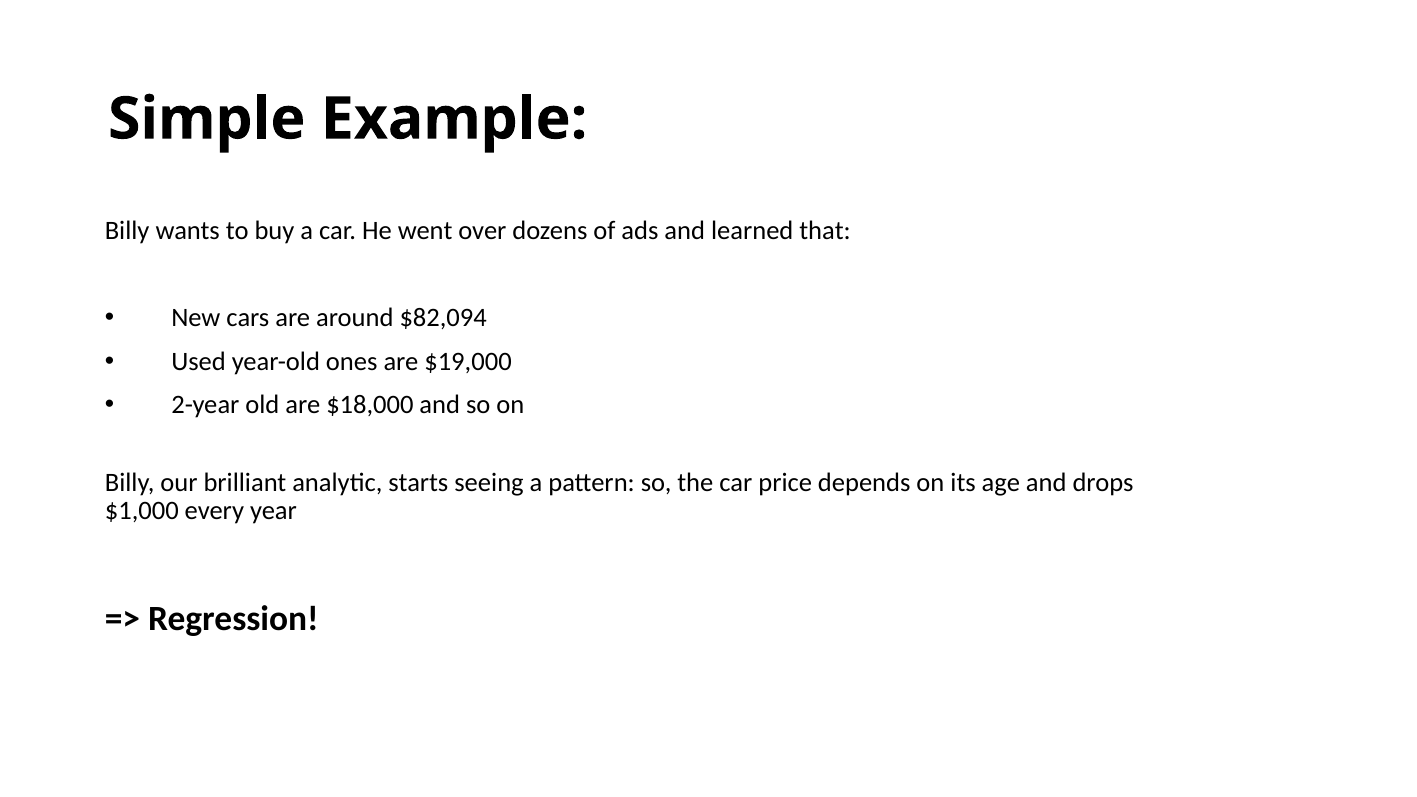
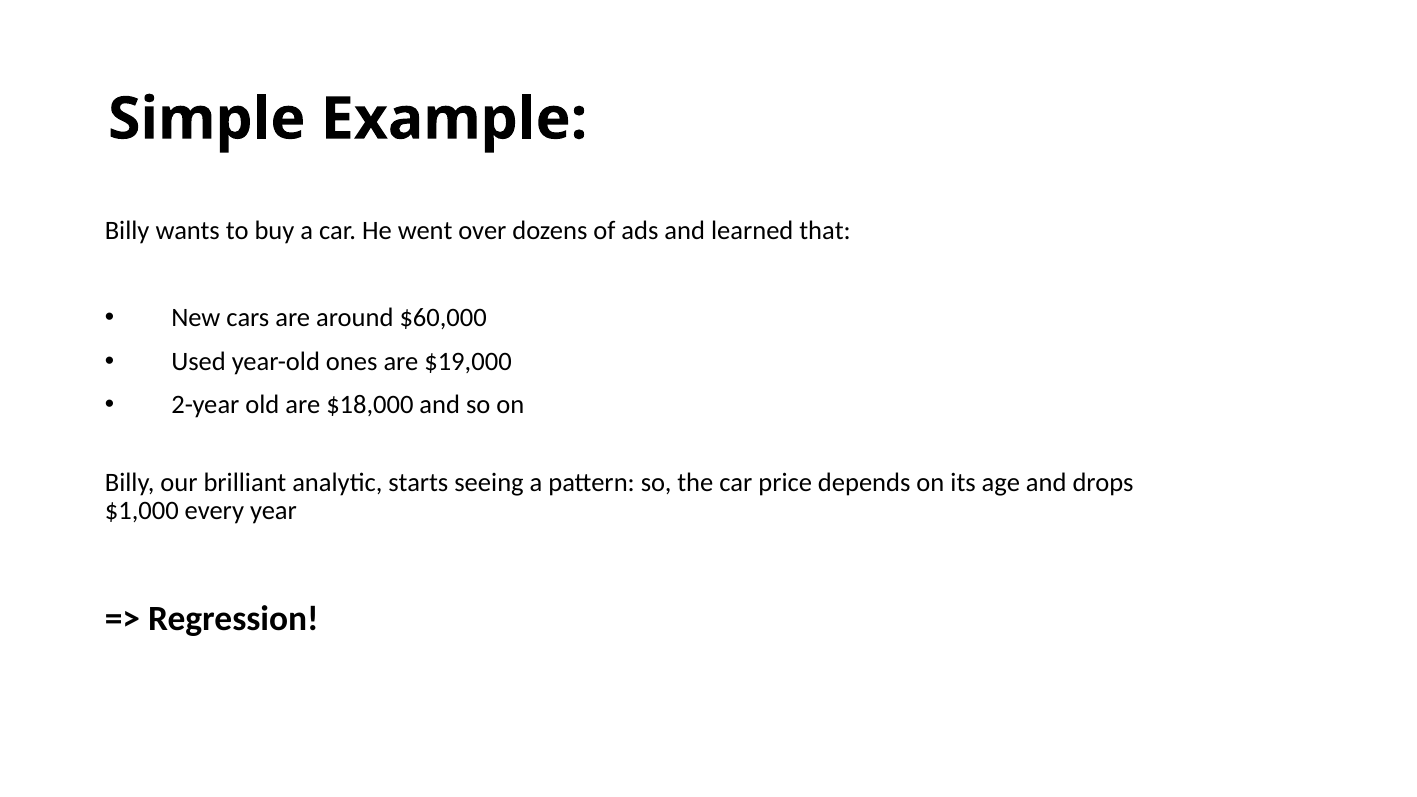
$82,094: $82,094 -> $60,000
